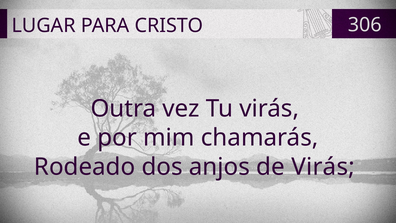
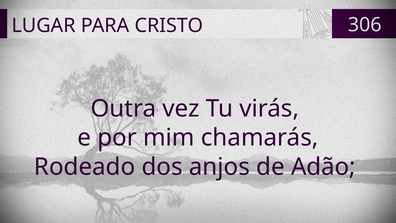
de Virás: Virás -> Adão
